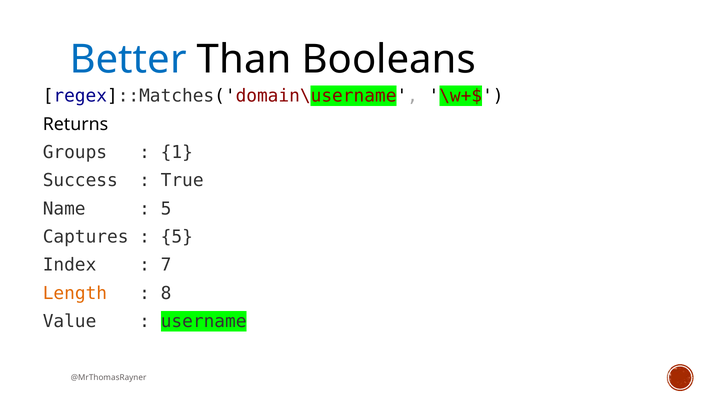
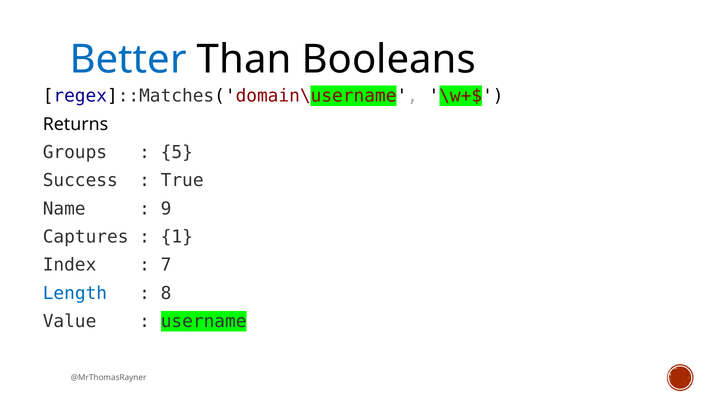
1: 1 -> 5
5 at (166, 209): 5 -> 9
5 at (177, 237): 5 -> 1
Length colour: orange -> blue
